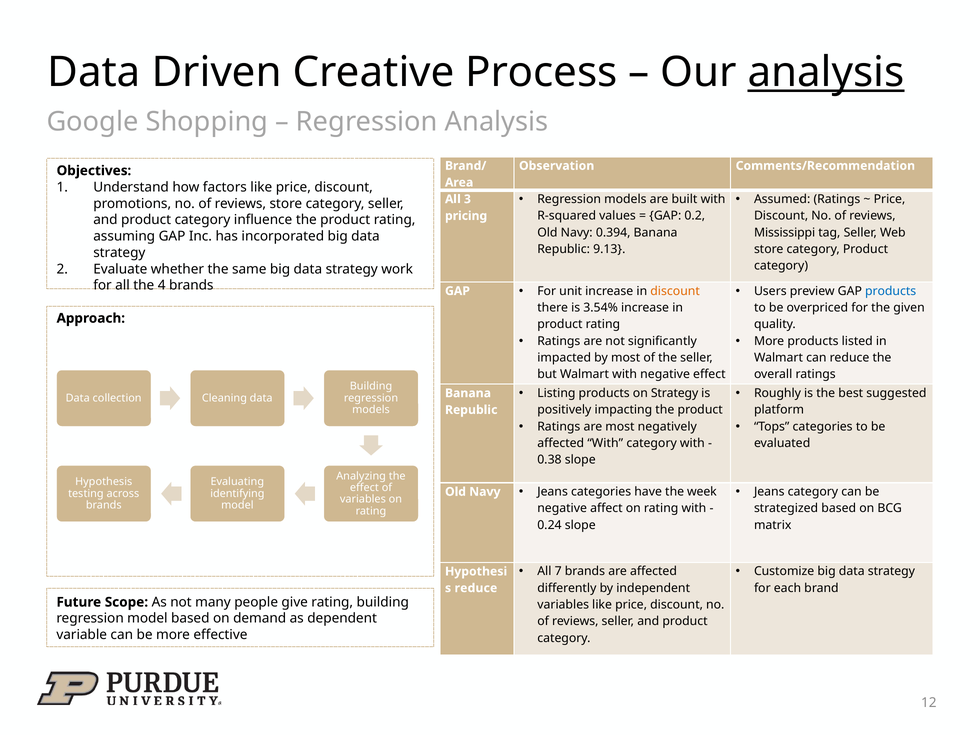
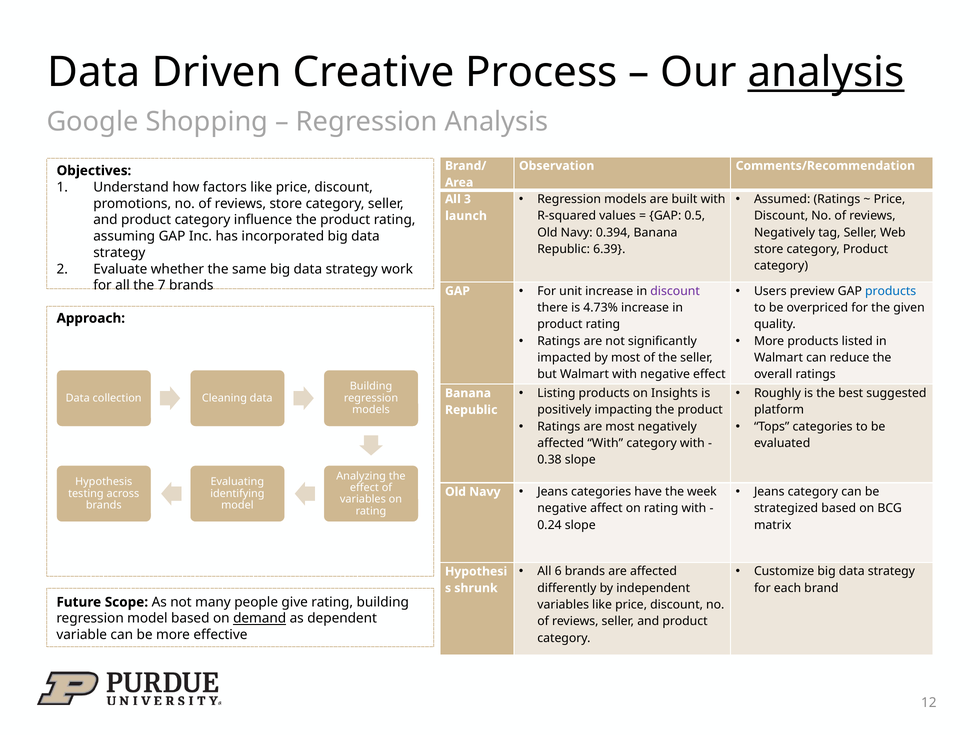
0.2: 0.2 -> 0.5
pricing: pricing -> launch
Mississippi at (785, 233): Mississippi -> Negatively
9.13: 9.13 -> 6.39
4: 4 -> 7
discount at (675, 291) colour: orange -> purple
3.54%: 3.54% -> 4.73%
on Strategy: Strategy -> Insights
7: 7 -> 6
reduce at (476, 588): reduce -> shrunk
demand underline: none -> present
